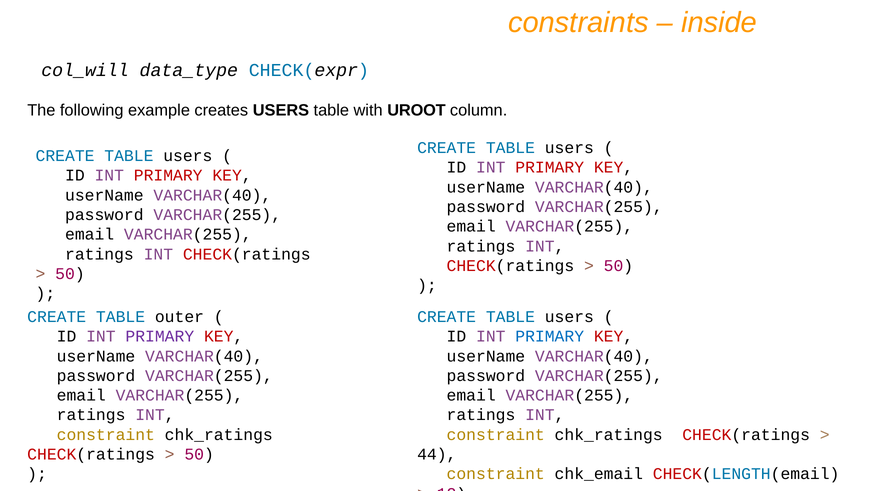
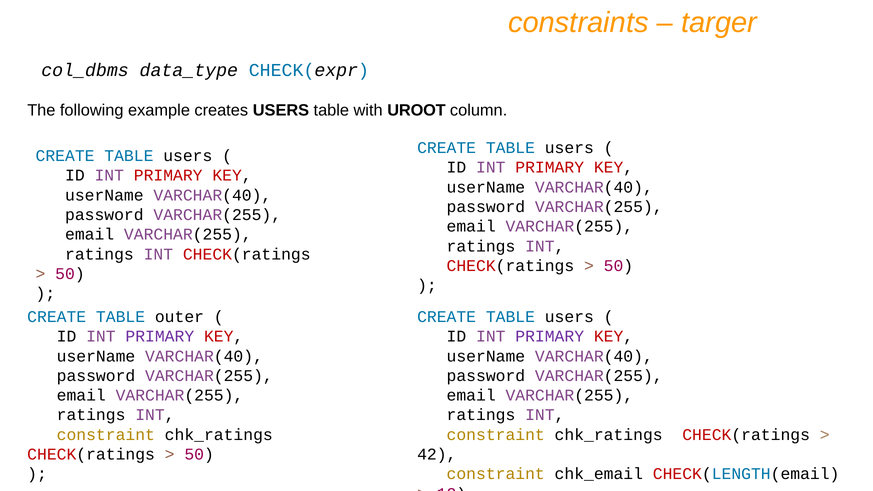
inside: inside -> targer
col_will: col_will -> col_dbms
PRIMARY at (550, 337) colour: blue -> purple
44: 44 -> 42
